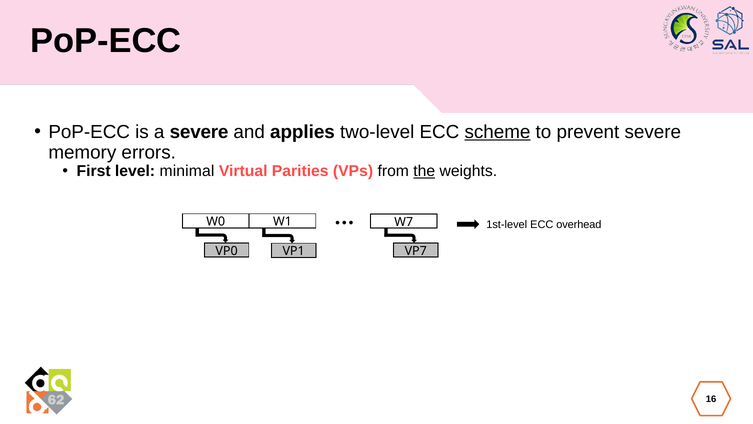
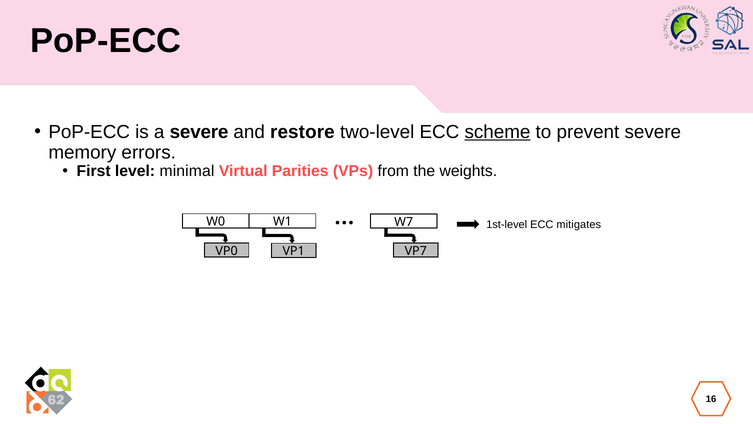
applies: applies -> restore
the underline: present -> none
overhead: overhead -> mitigates
